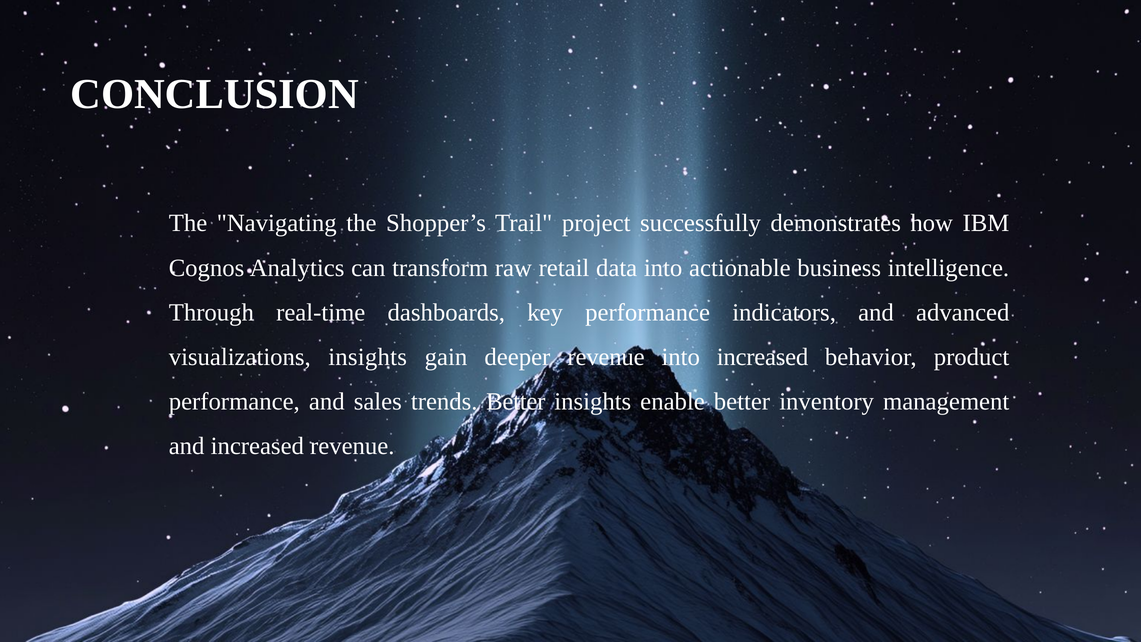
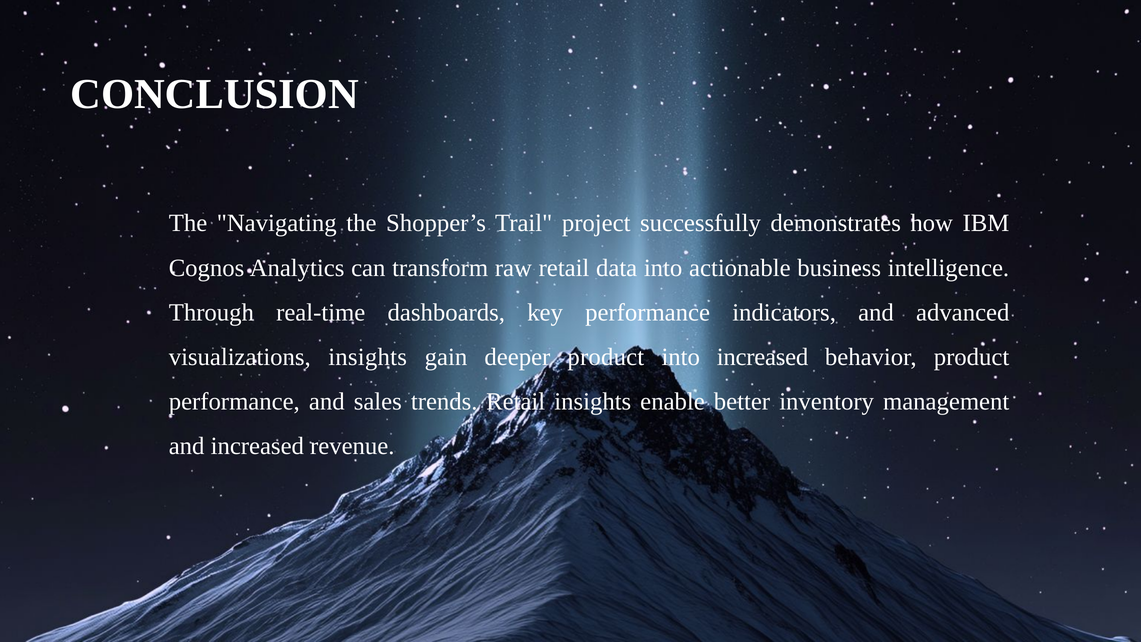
deeper revenue: revenue -> product
trends Better: Better -> Retail
